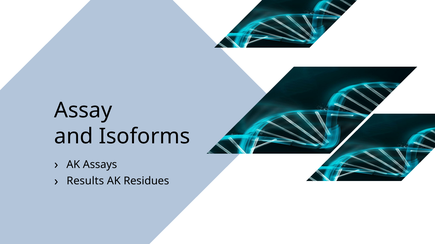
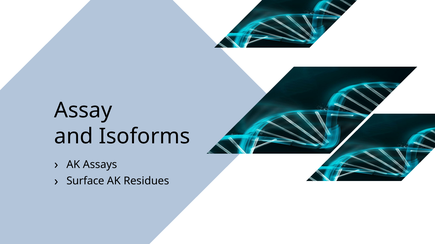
Results: Results -> Surface
